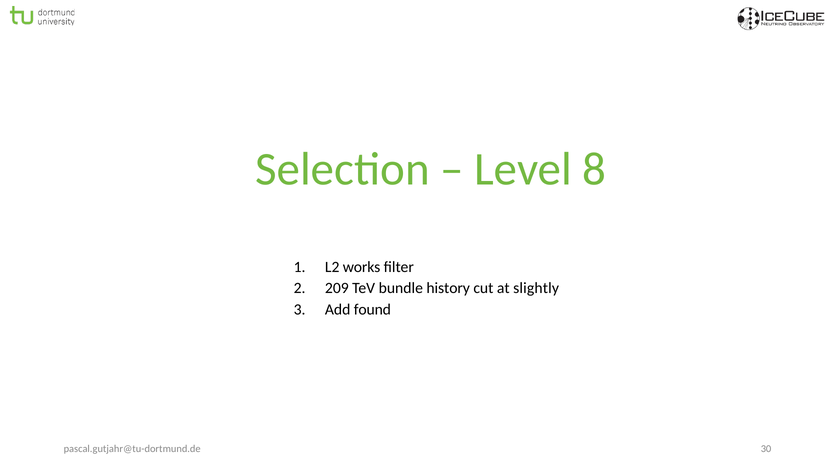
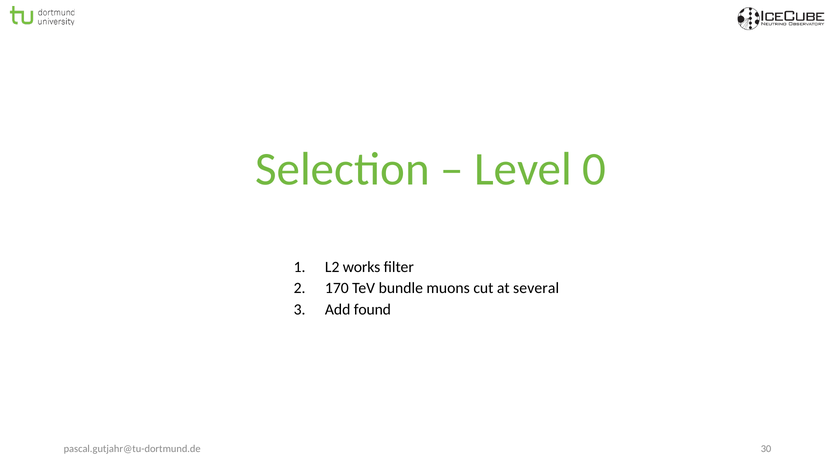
8: 8 -> 0
209: 209 -> 170
history: history -> muons
slightly: slightly -> several
